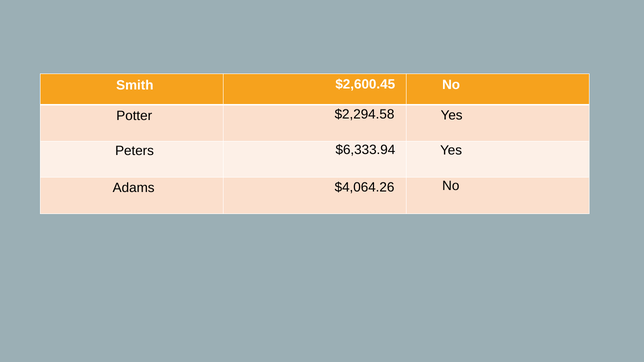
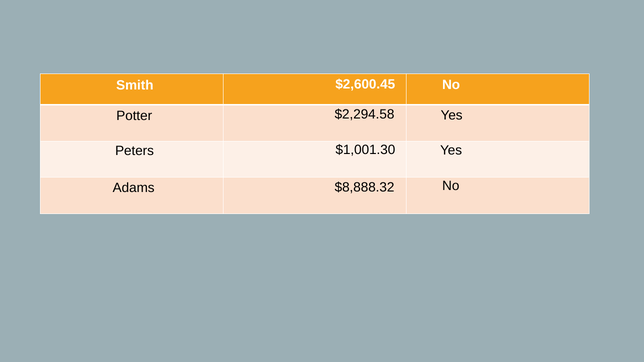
$6,333.94: $6,333.94 -> $1,001.30
$4,064.26: $4,064.26 -> $8,888.32
